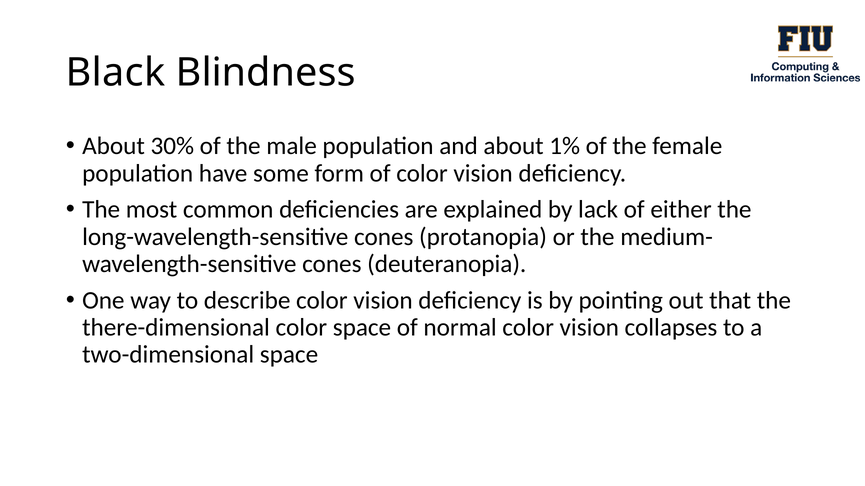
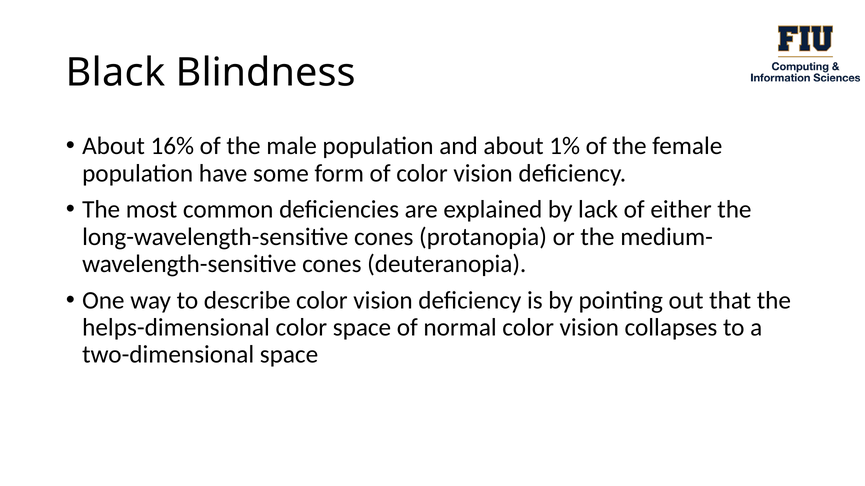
30%: 30% -> 16%
there-dimensional: there-dimensional -> helps-dimensional
